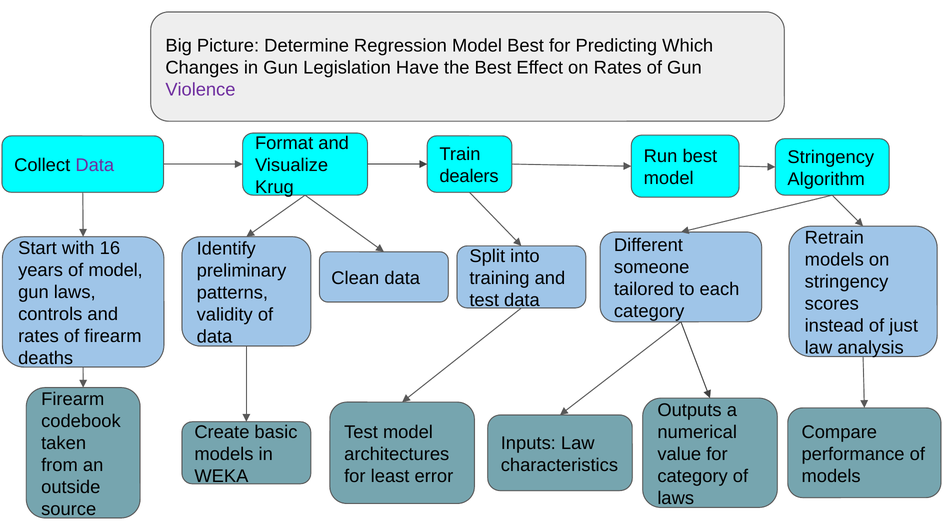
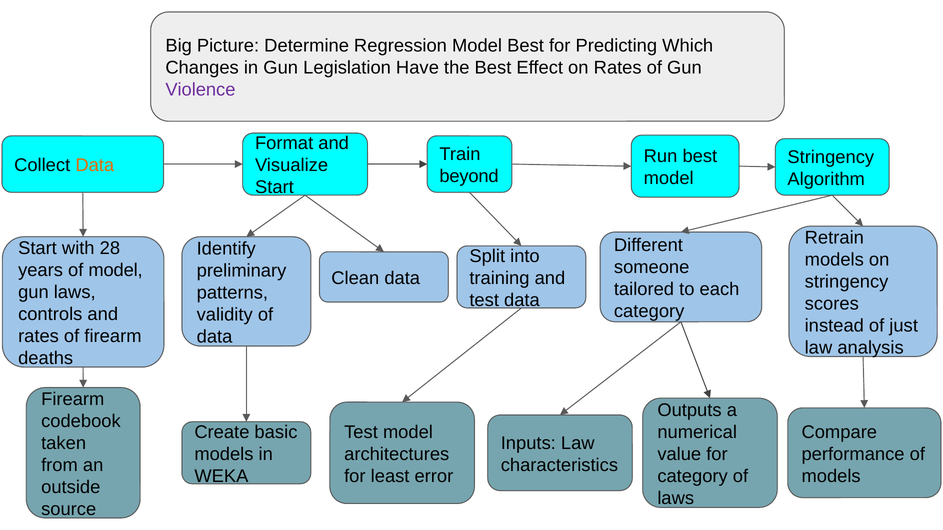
Data at (95, 166) colour: purple -> orange
dealers: dealers -> beyond
Krug at (274, 188): Krug -> Start
16: 16 -> 28
